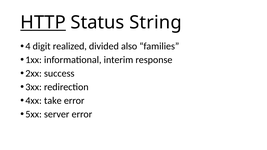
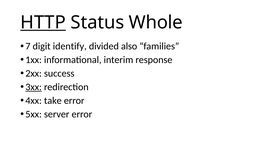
String: String -> Whole
4: 4 -> 7
realized: realized -> identify
3xx underline: none -> present
